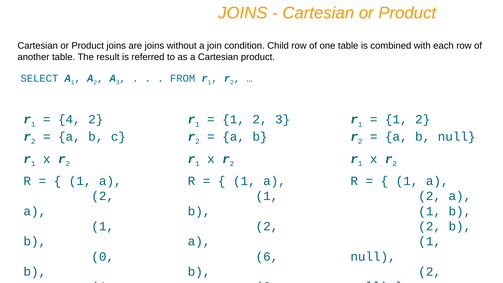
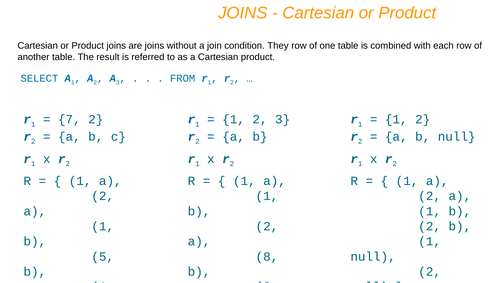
Child: Child -> They
4 at (69, 119): 4 -> 7
0: 0 -> 5
6: 6 -> 8
